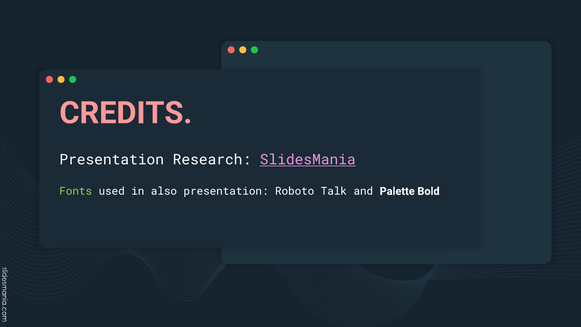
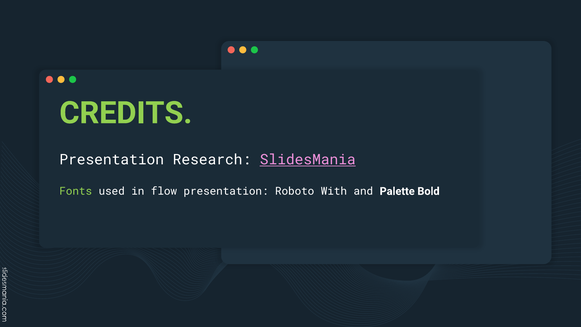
CREDITS colour: pink -> light green
also: also -> flow
Talk: Talk -> With
